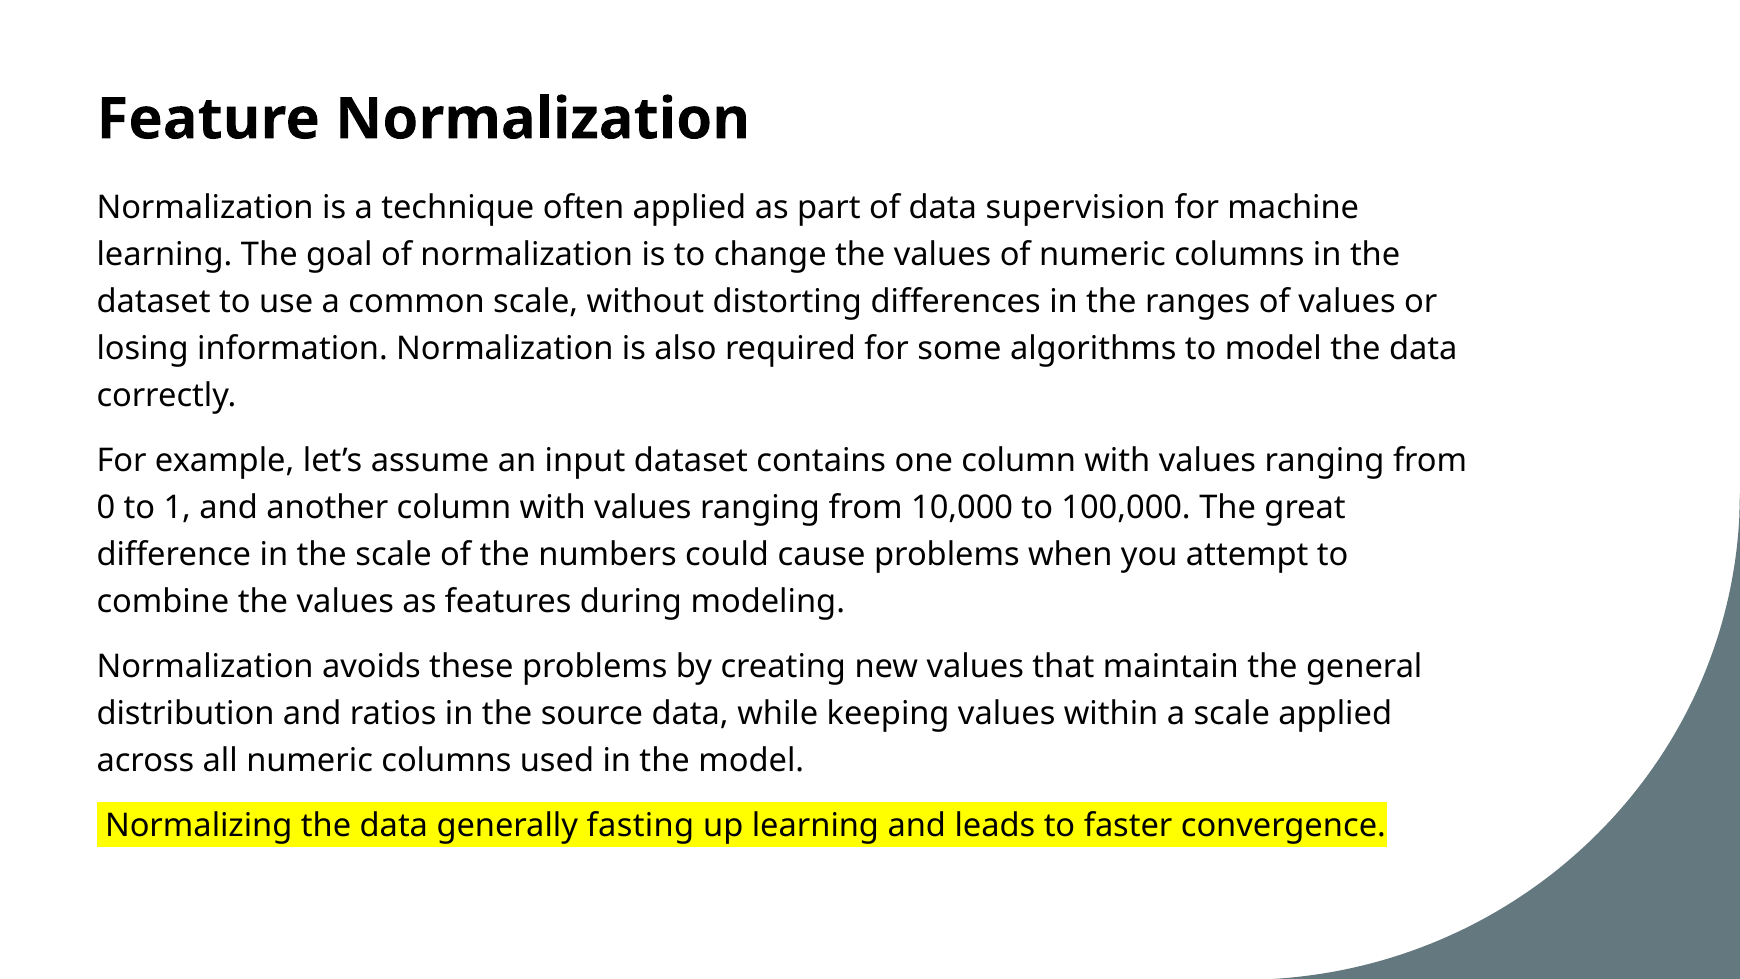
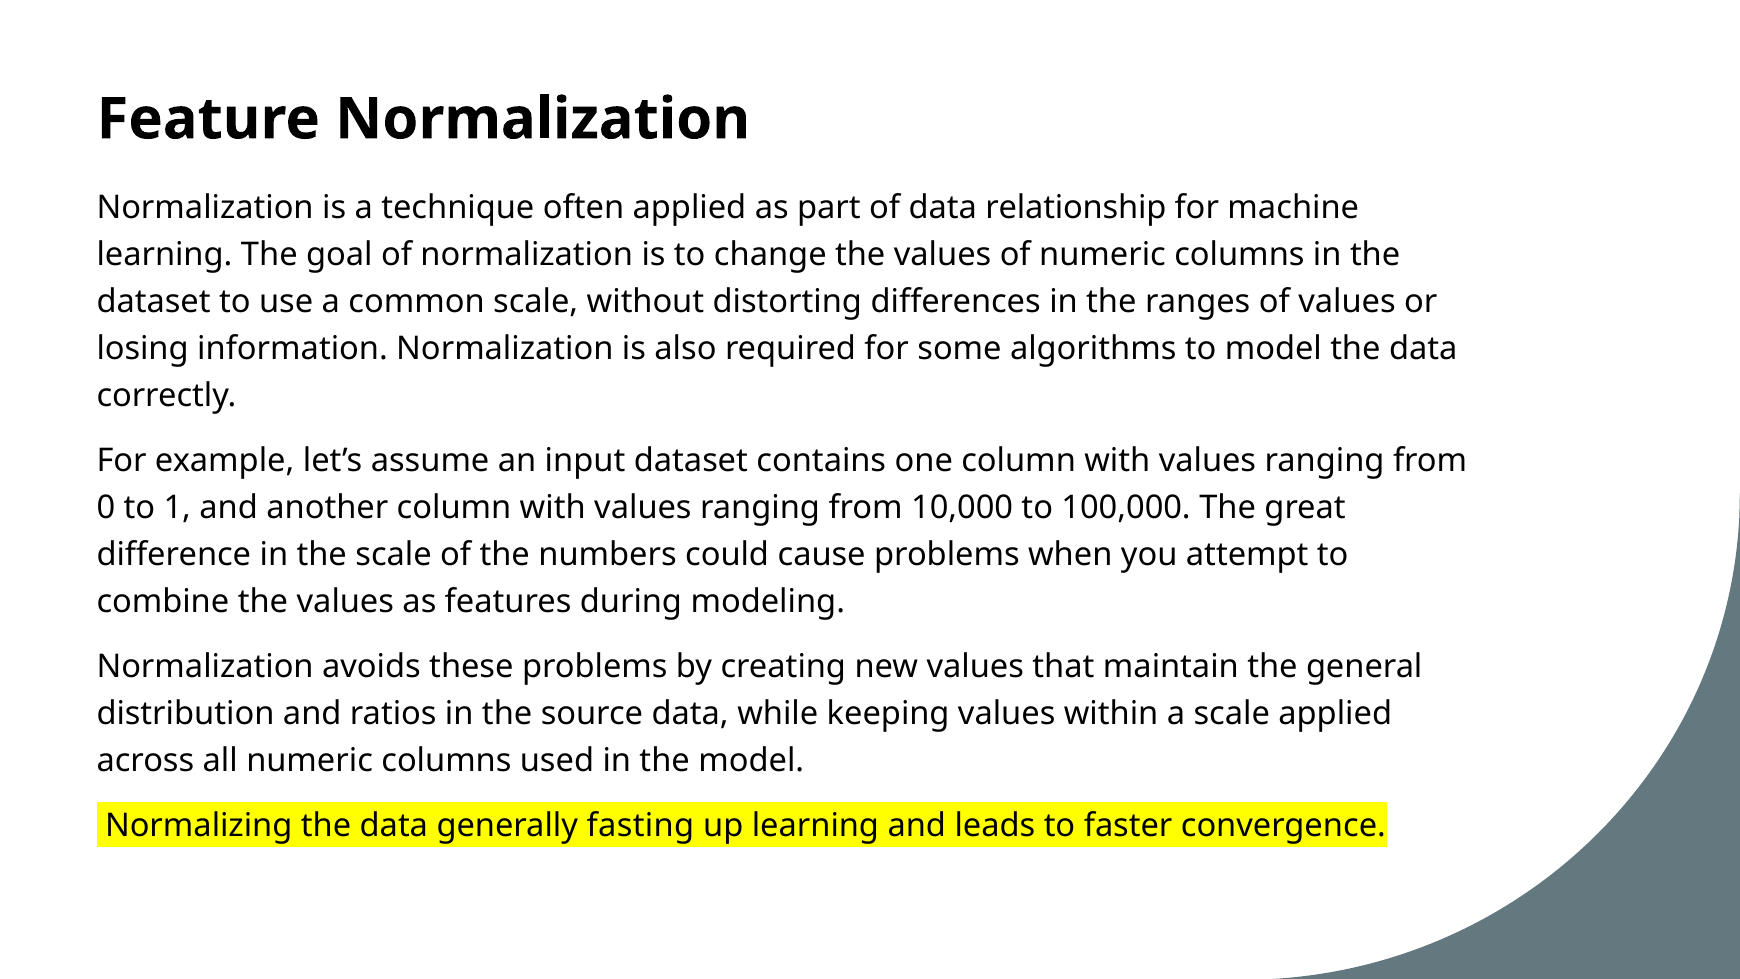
supervision: supervision -> relationship
